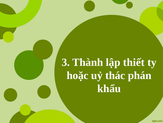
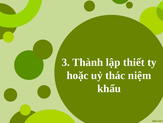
phán: phán -> niệm
